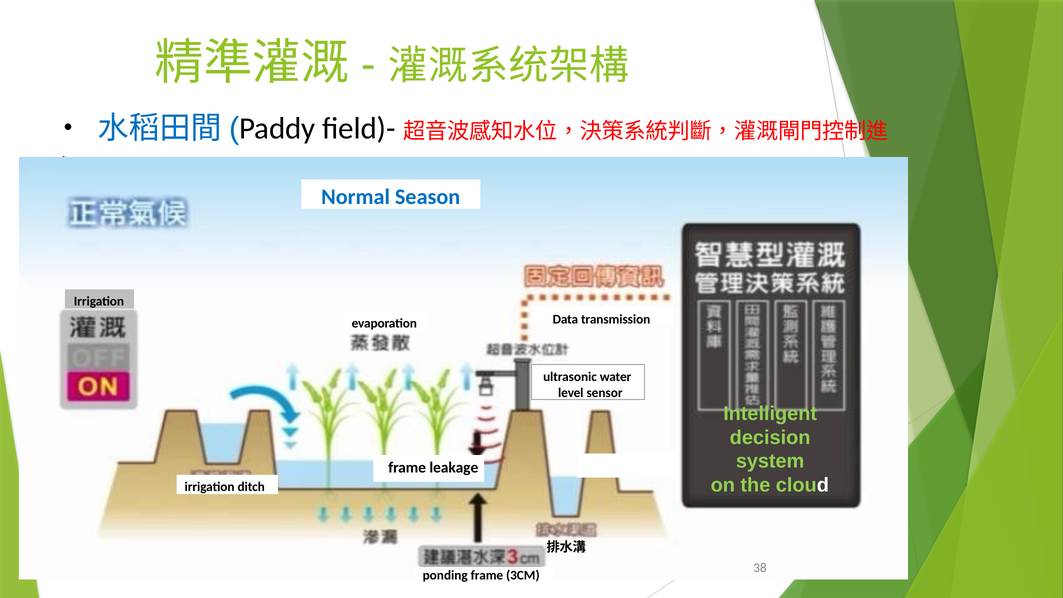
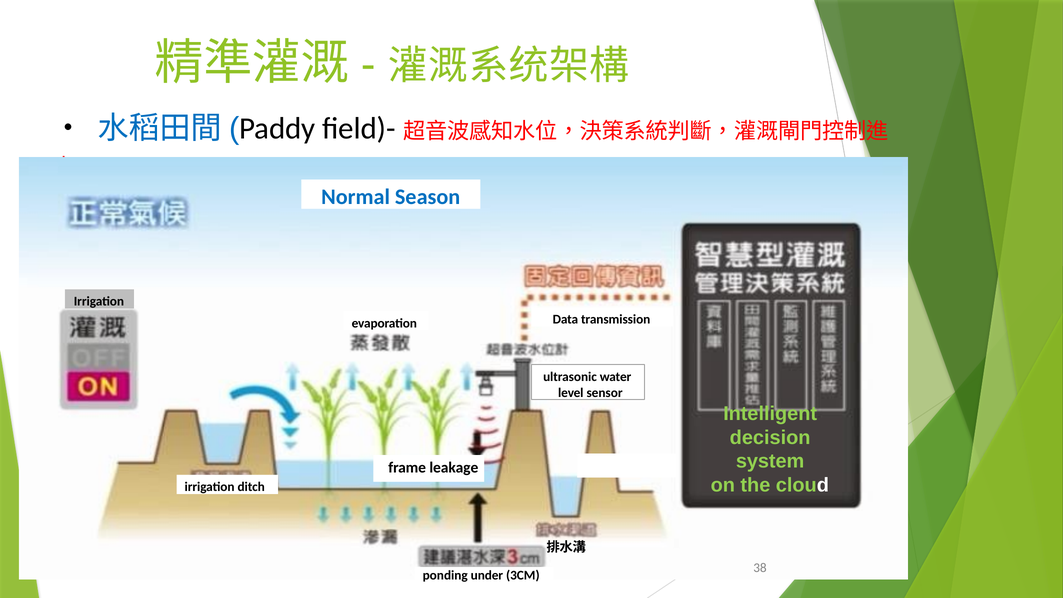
ponding frame: frame -> under
